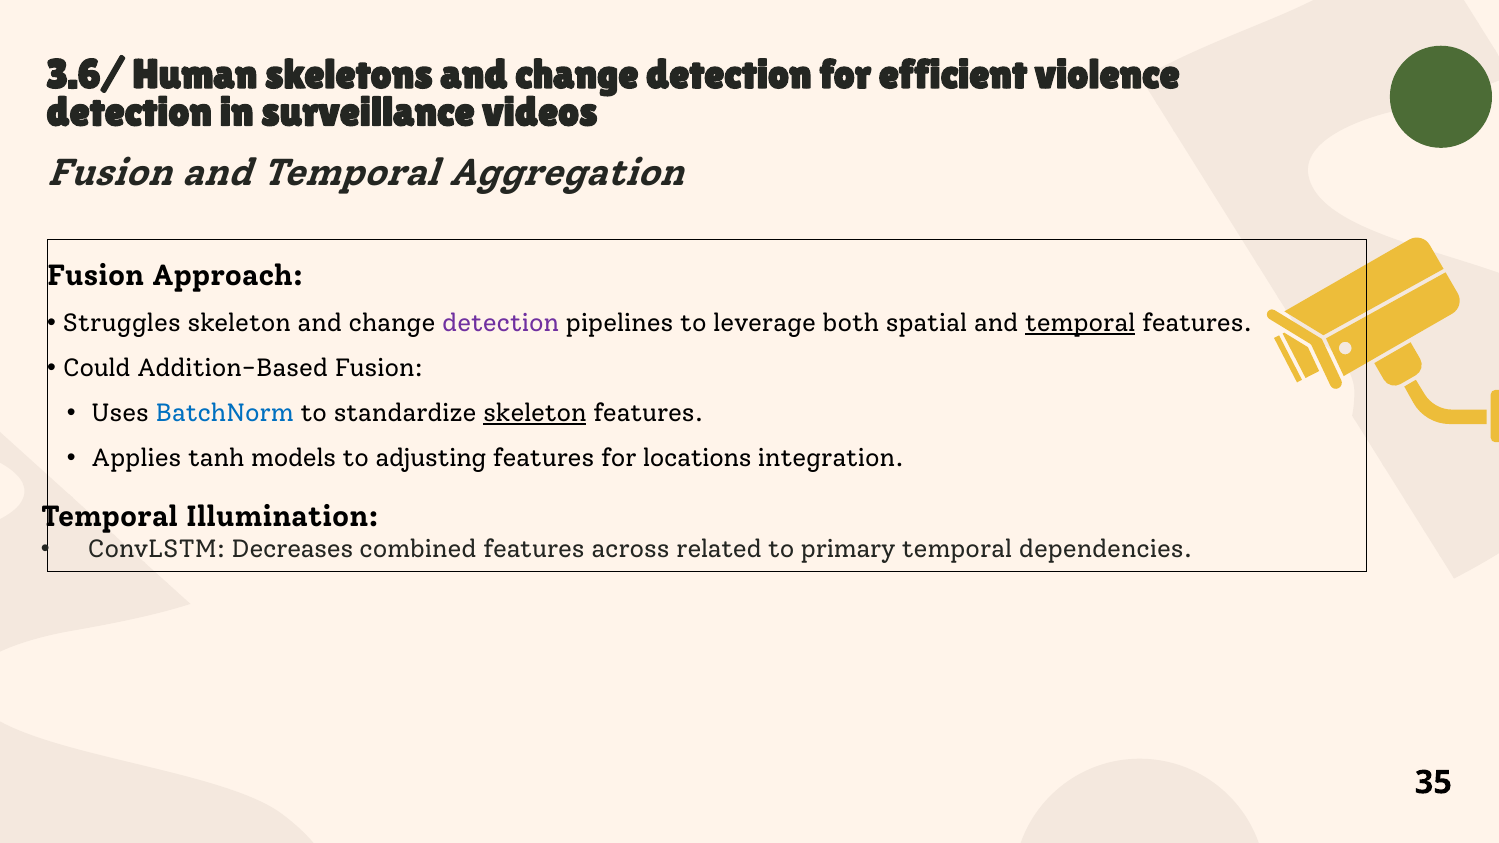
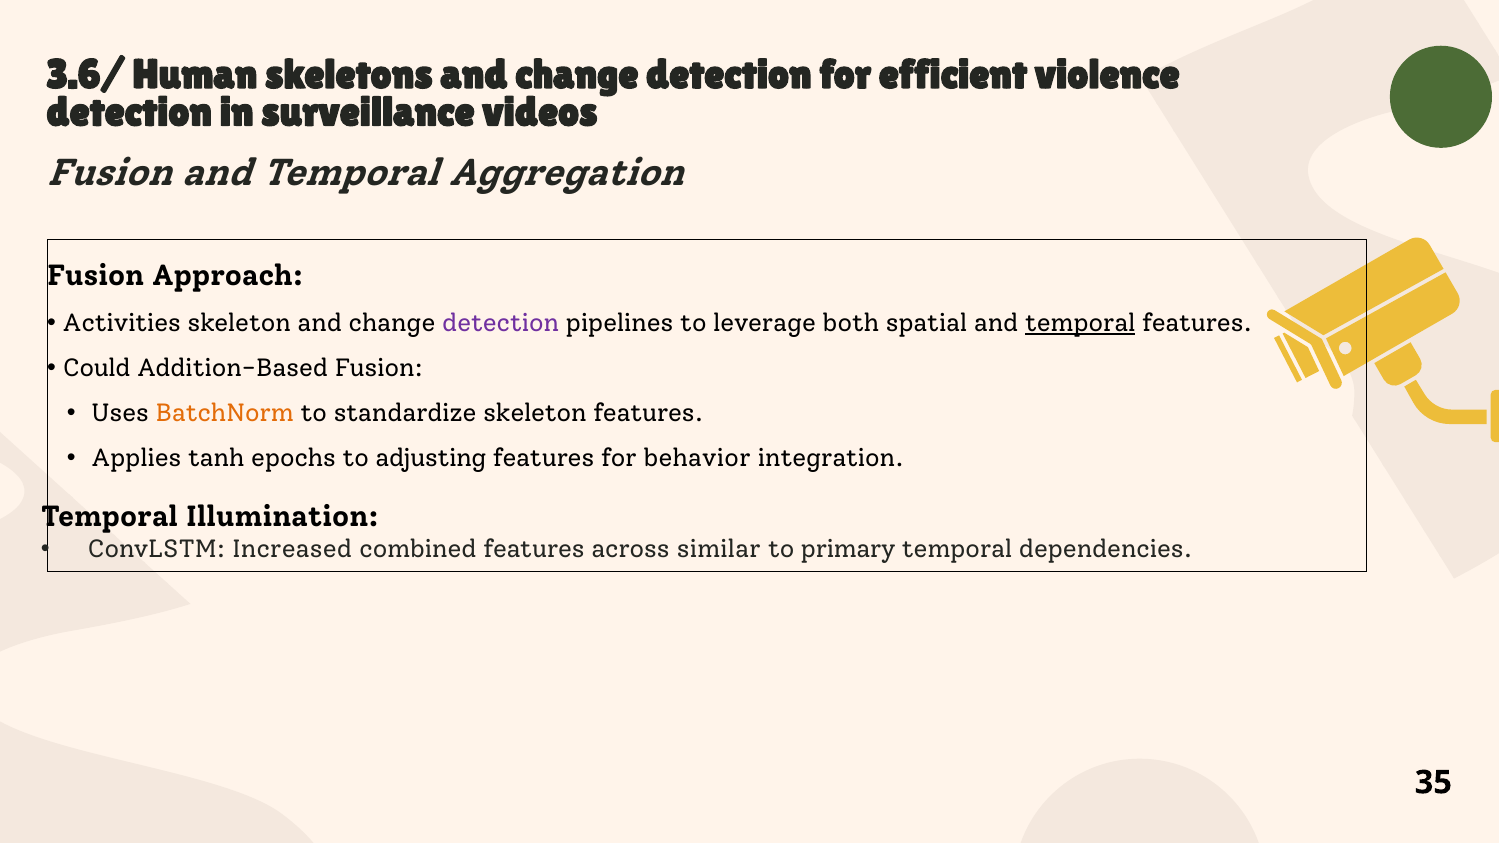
Struggles: Struggles -> Activities
BatchNorm colour: blue -> orange
skeleton at (535, 413) underline: present -> none
models: models -> epochs
locations: locations -> behavior
Decreases: Decreases -> Increased
related: related -> similar
